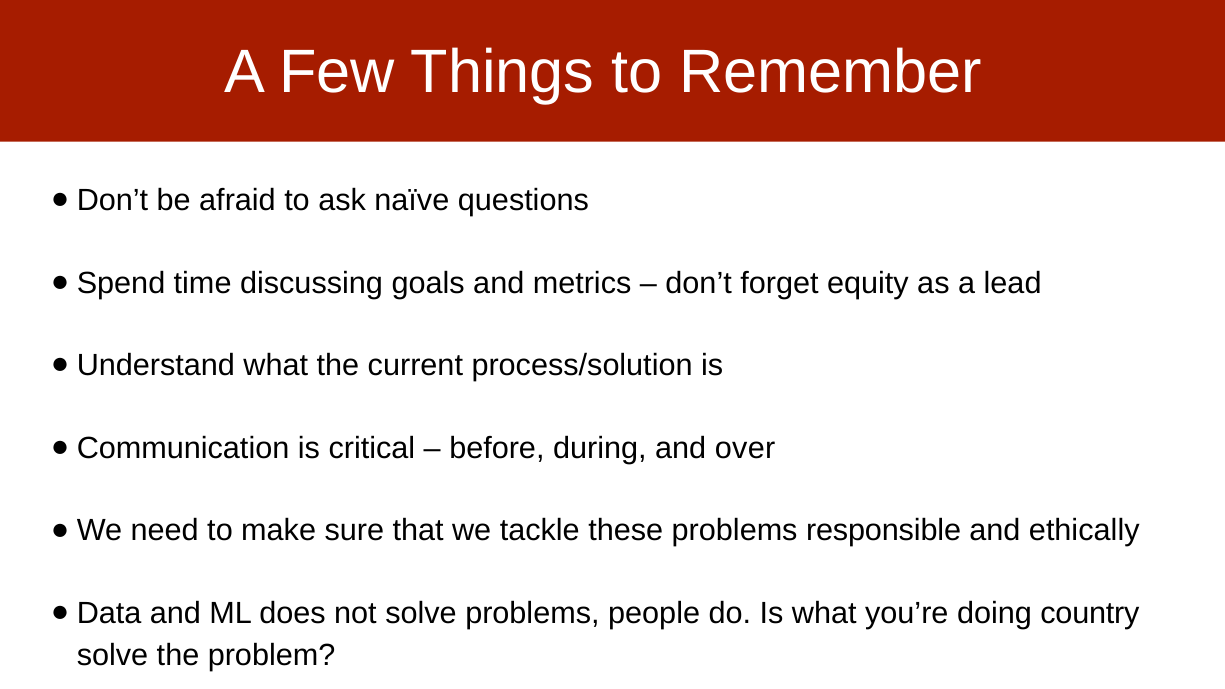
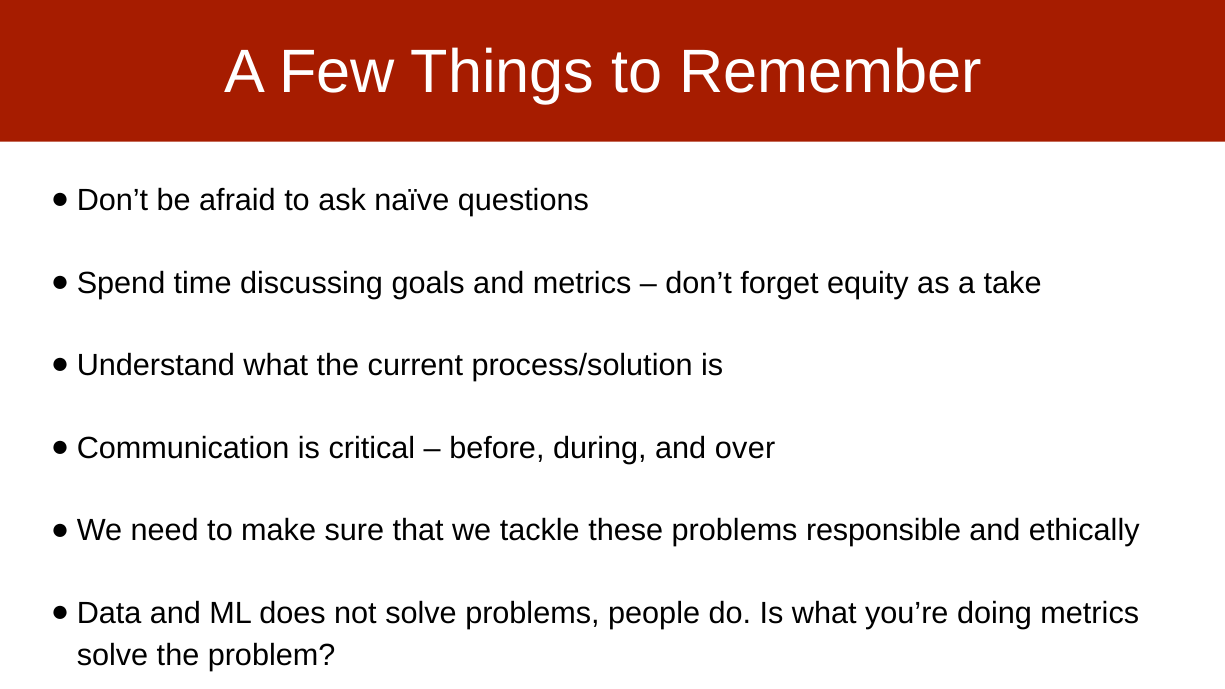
lead: lead -> take
doing country: country -> metrics
